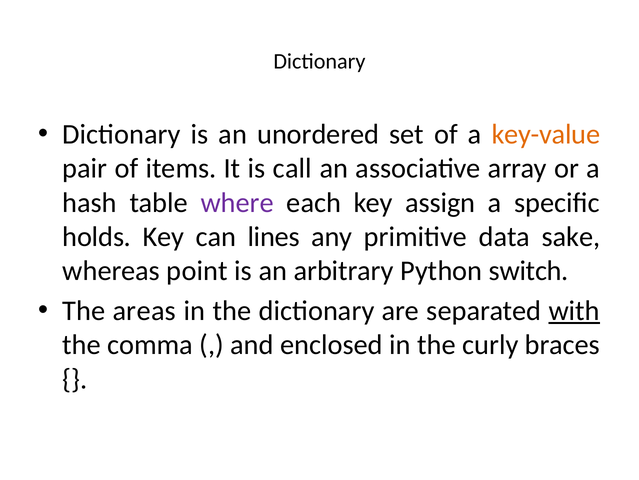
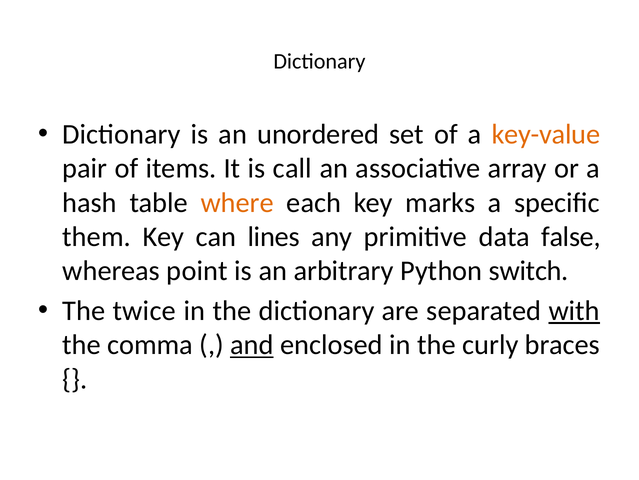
where colour: purple -> orange
assign: assign -> marks
holds: holds -> them
sake: sake -> false
areas: areas -> twice
and underline: none -> present
